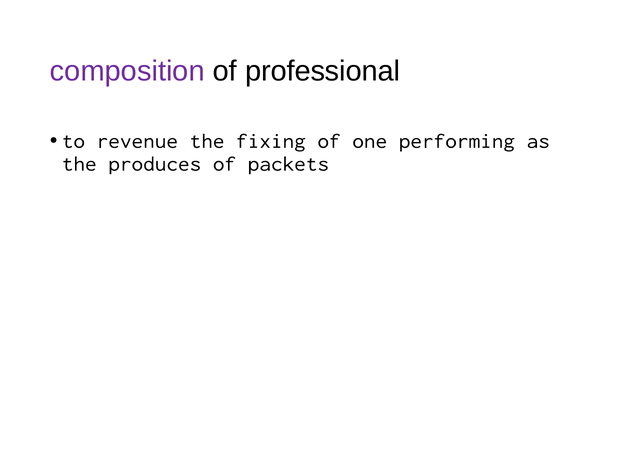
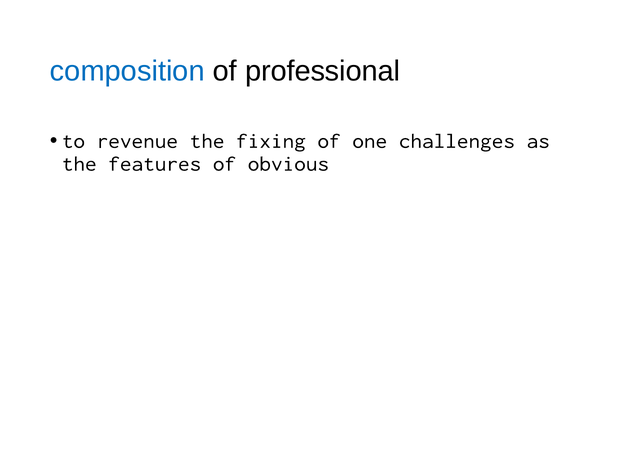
composition colour: purple -> blue
performing: performing -> challenges
produces: produces -> features
packets: packets -> obvious
